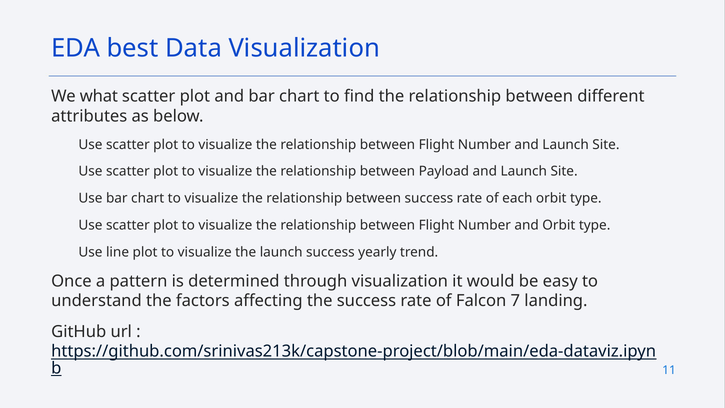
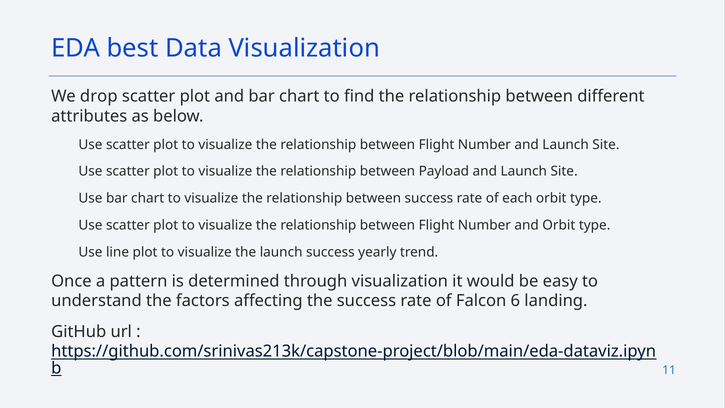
what: what -> drop
7: 7 -> 6
